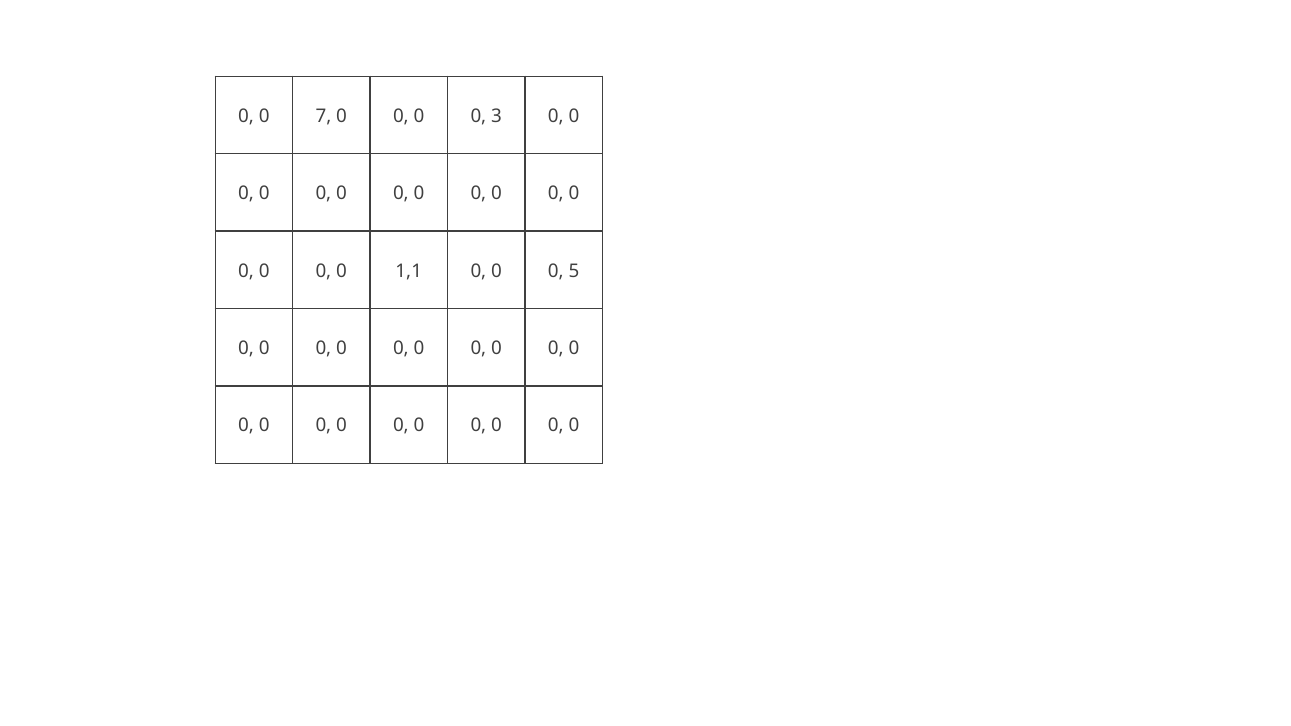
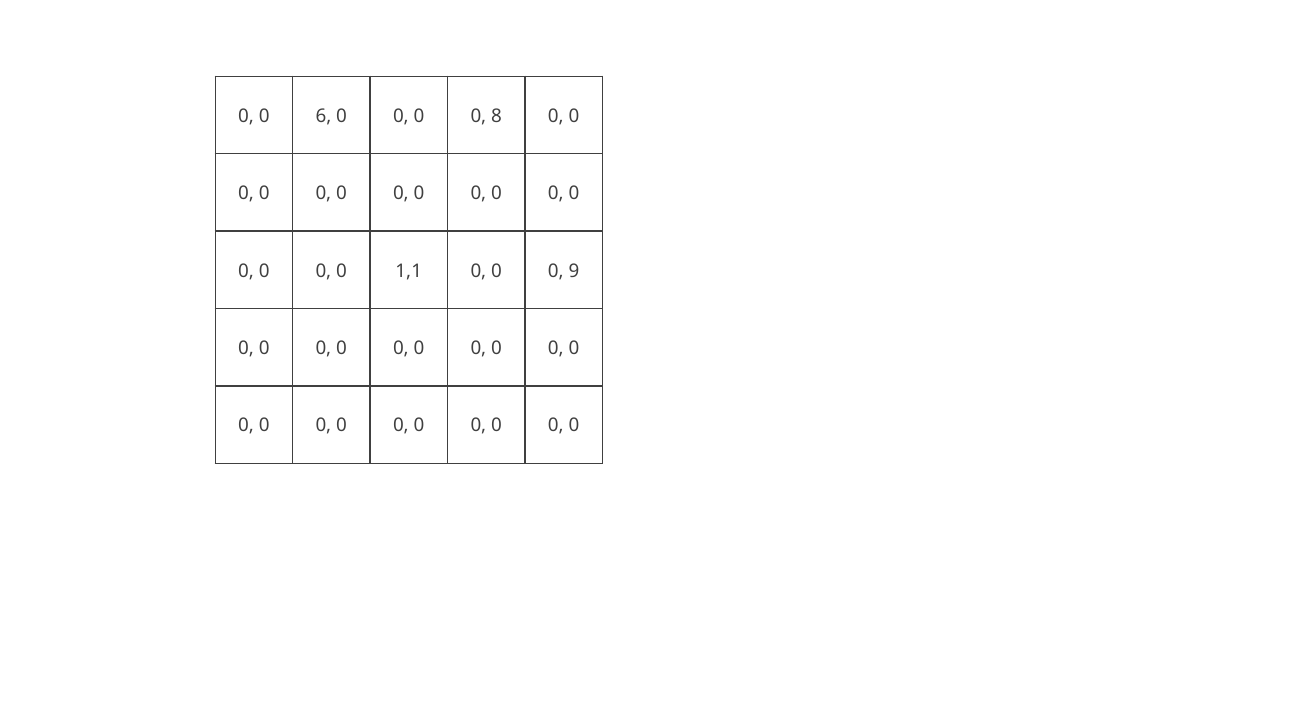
7: 7 -> 6
3: 3 -> 8
5: 5 -> 9
